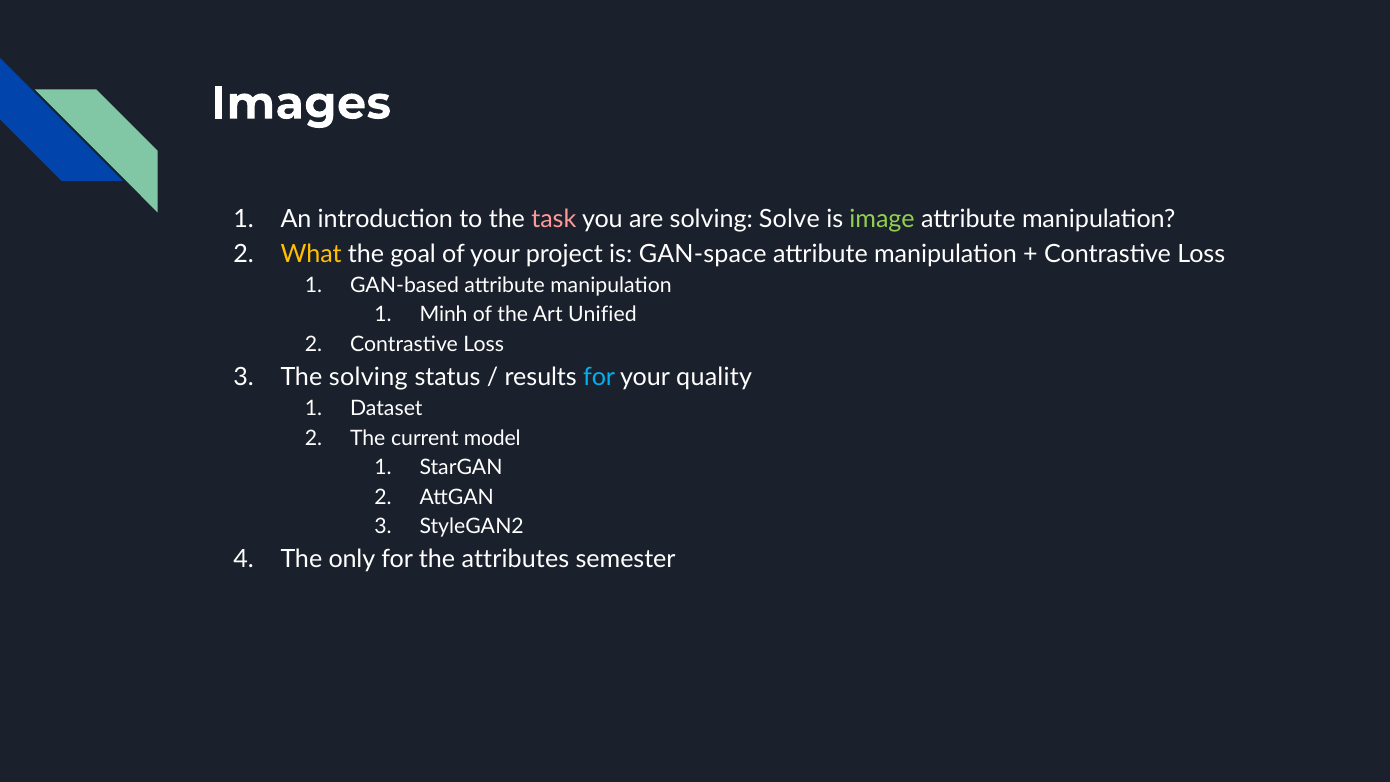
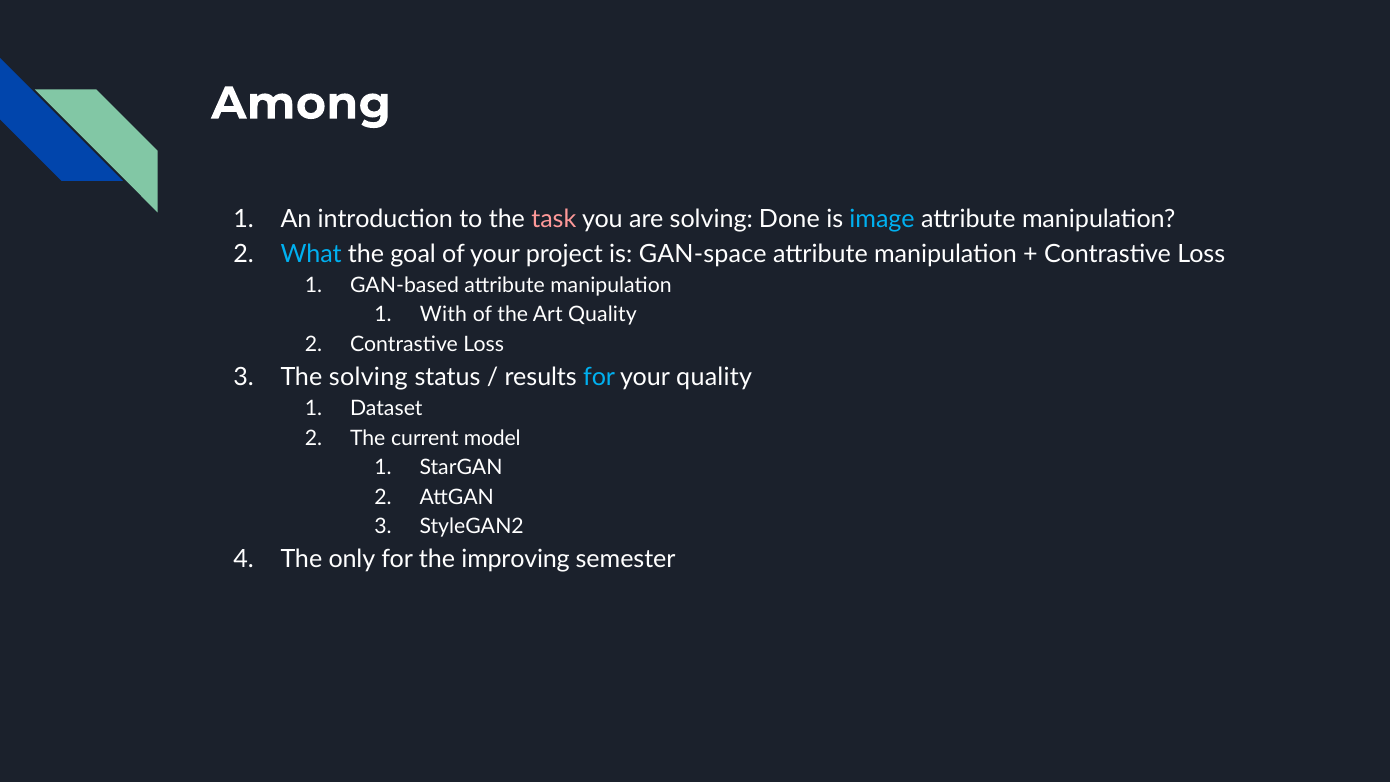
Images: Images -> Among
Solve: Solve -> Done
image colour: light green -> light blue
What colour: yellow -> light blue
Minh: Minh -> With
Art Unified: Unified -> Quality
attributes: attributes -> improving
